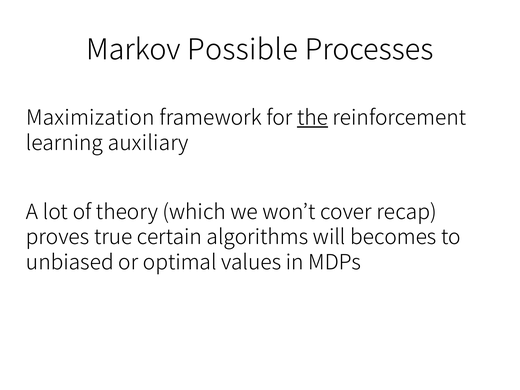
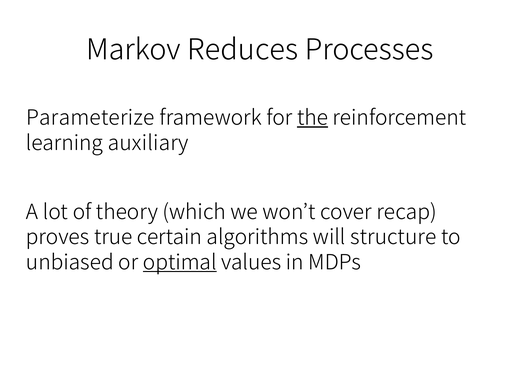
Possible: Possible -> Reduces
Maximization: Maximization -> Parameterize
becomes: becomes -> structure
optimal underline: none -> present
